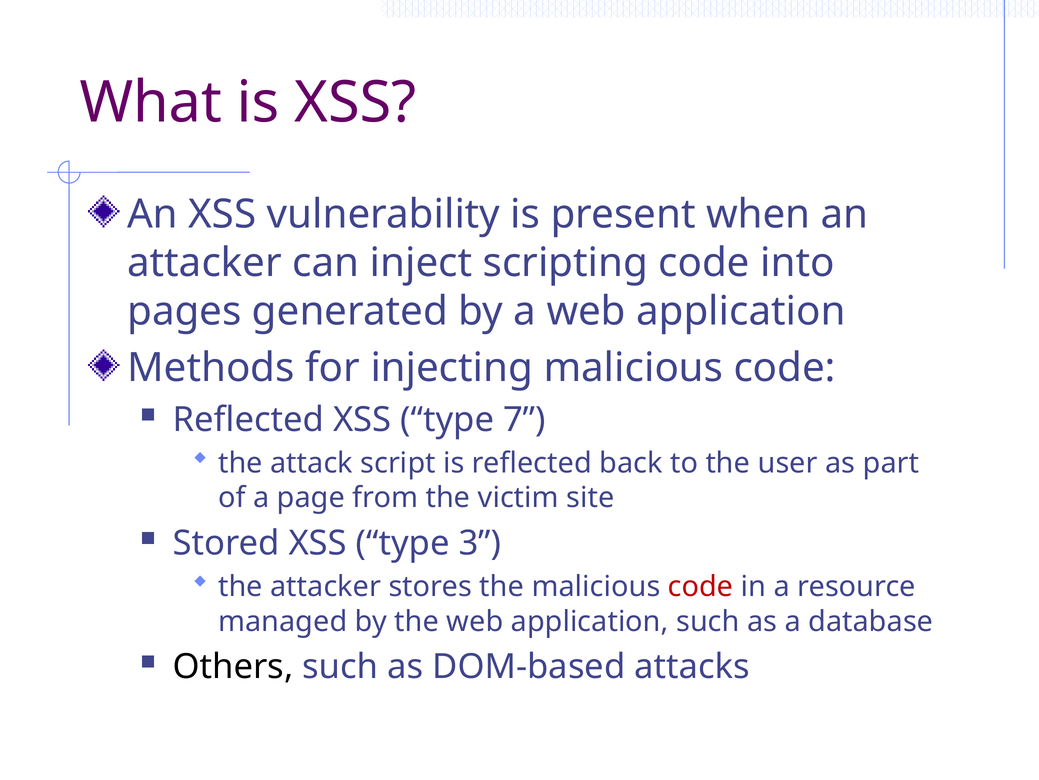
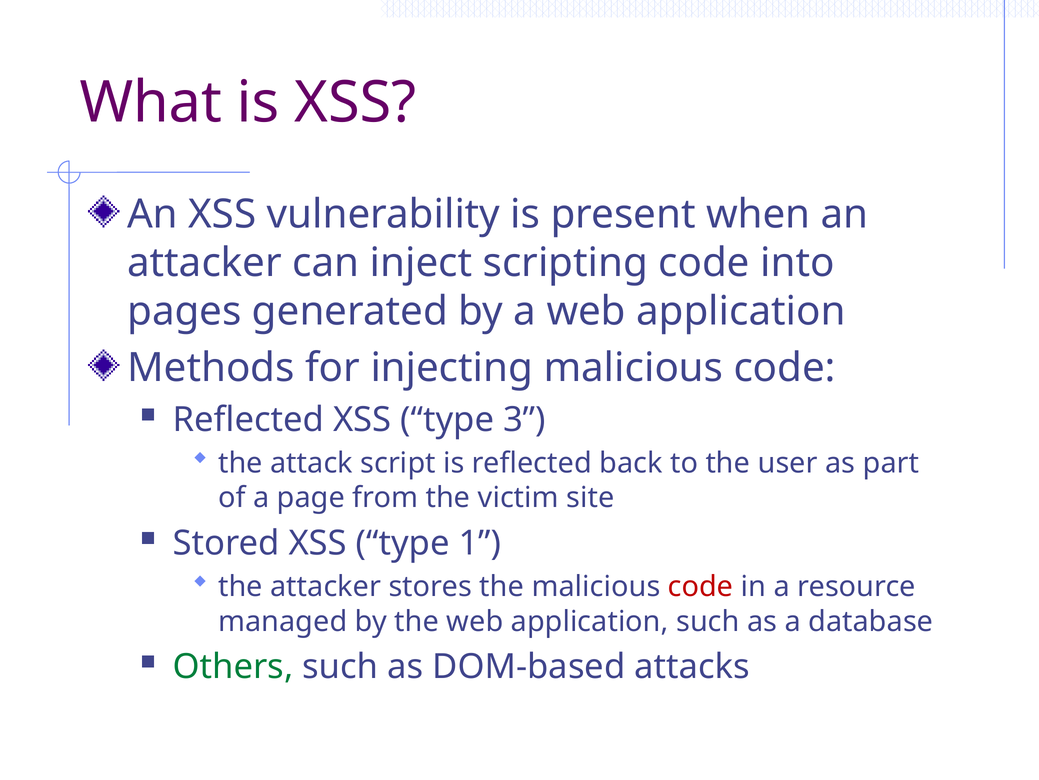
7: 7 -> 3
3: 3 -> 1
Others colour: black -> green
